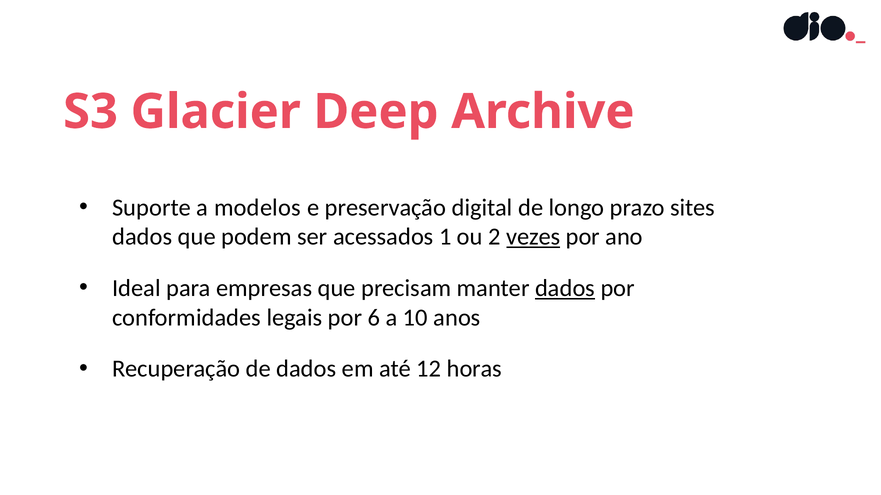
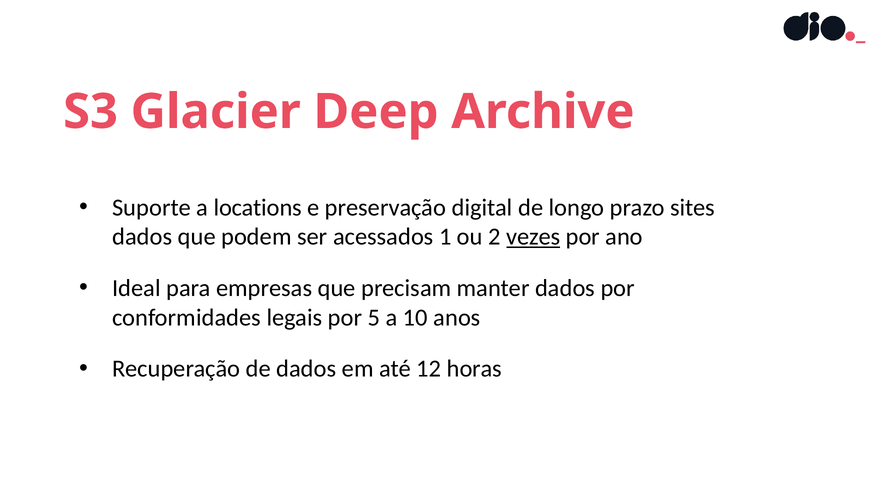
modelos: modelos -> locations
dados at (565, 289) underline: present -> none
6: 6 -> 5
